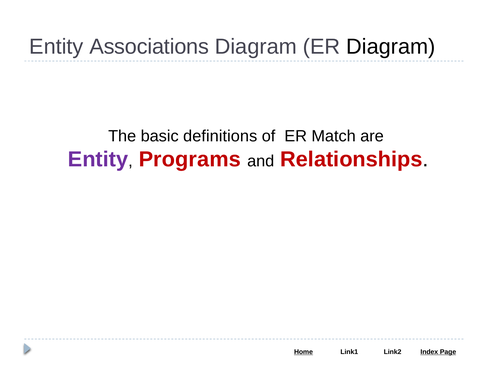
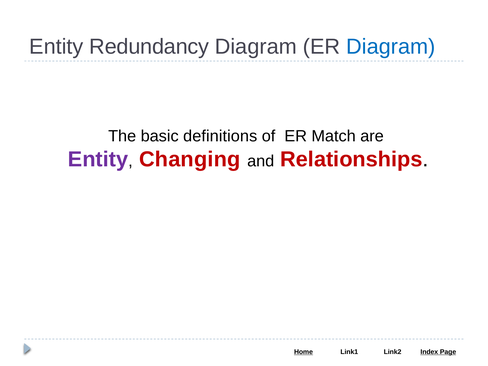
Associations: Associations -> Redundancy
Diagram at (391, 47) colour: black -> blue
Programs: Programs -> Changing
